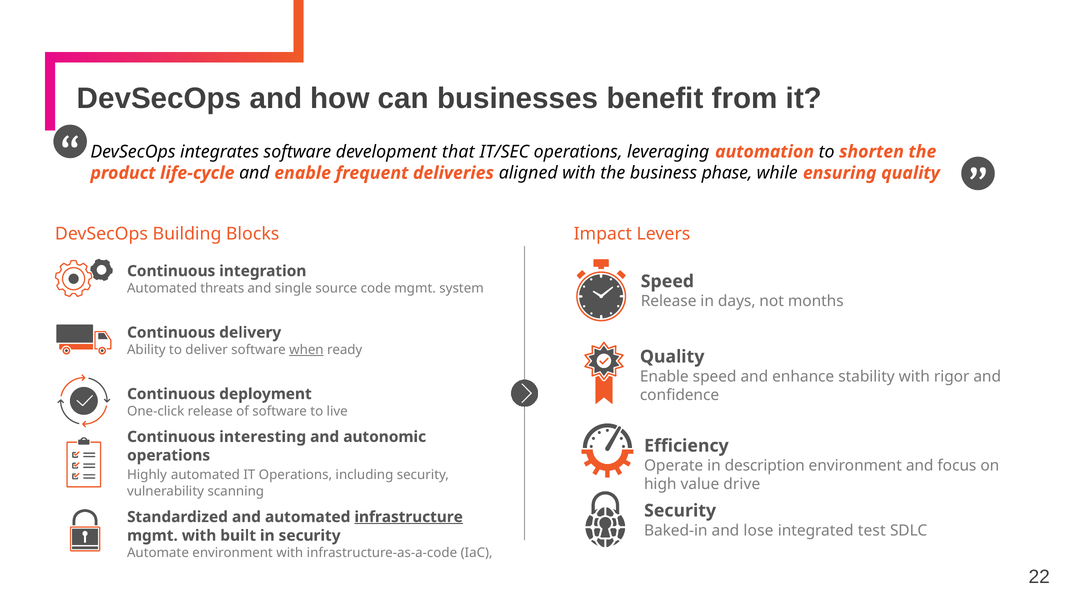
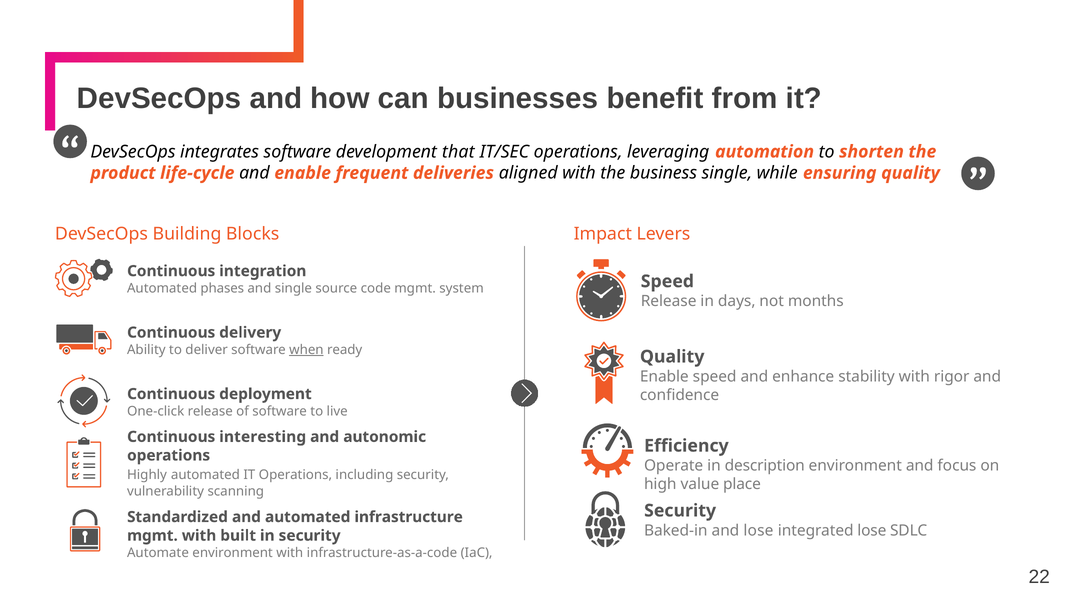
business phase: phase -> single
threats: threats -> phases
drive: drive -> place
infrastructure underline: present -> none
integrated test: test -> lose
